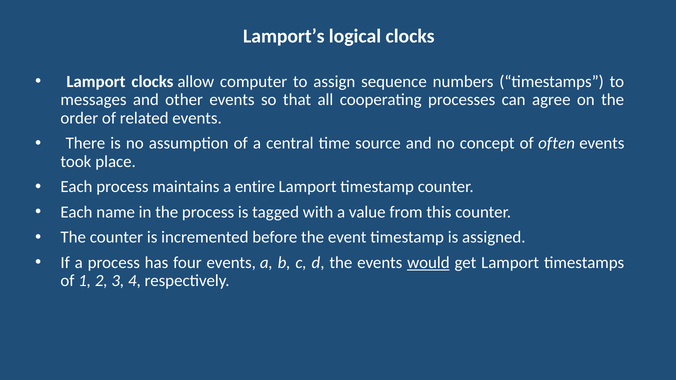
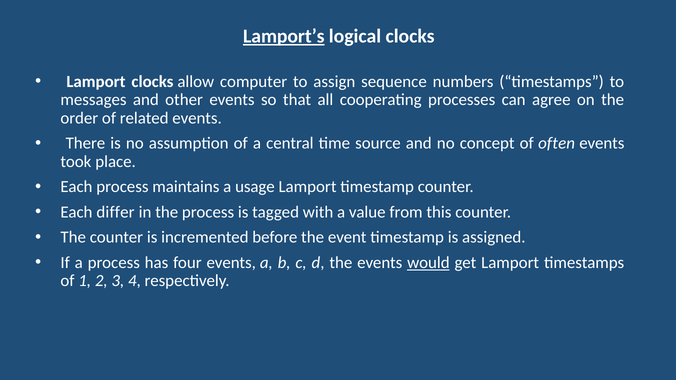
Lamport’s underline: none -> present
entire: entire -> usage
name: name -> differ
